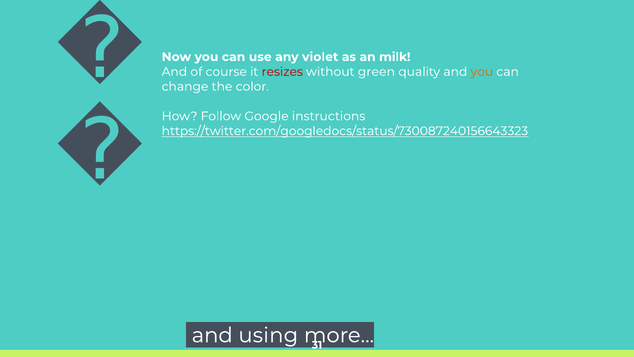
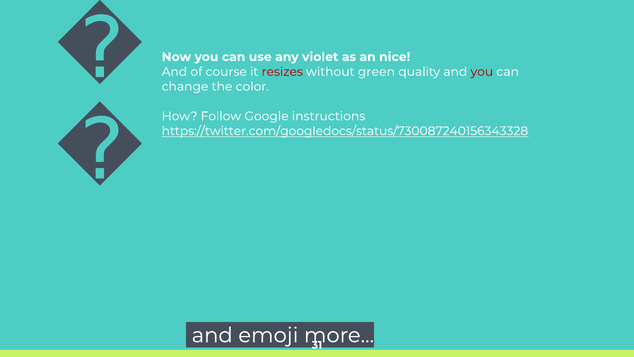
milk: milk -> nice
you at (482, 72) colour: orange -> red
https://twitter.com/googledocs/status/730087240156643323: https://twitter.com/googledocs/status/730087240156643323 -> https://twitter.com/googledocs/status/730087240156343328
using: using -> emoji
